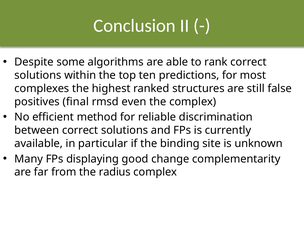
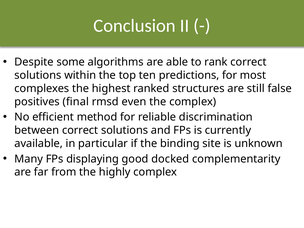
change: change -> docked
radius: radius -> highly
